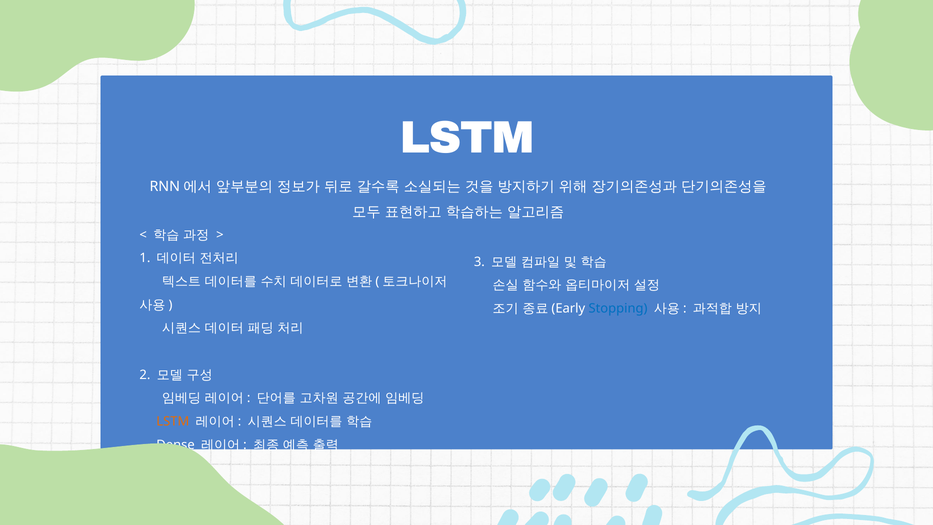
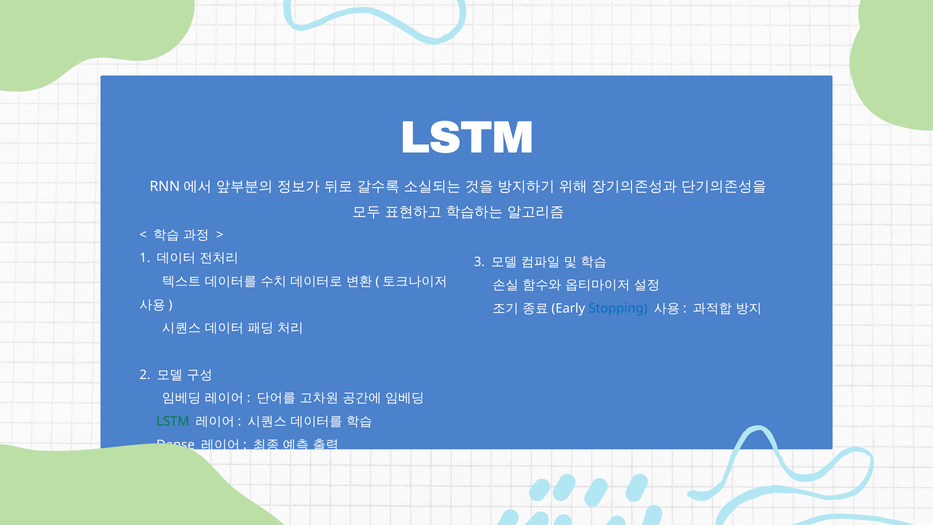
LSTM at (173, 421) colour: orange -> green
